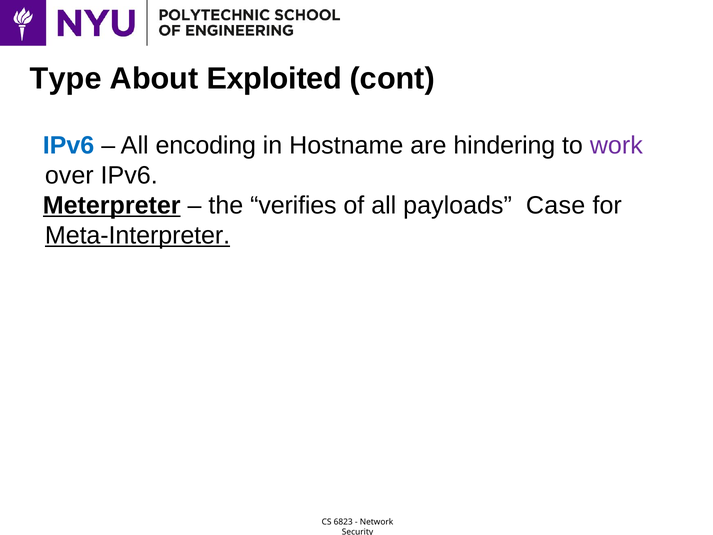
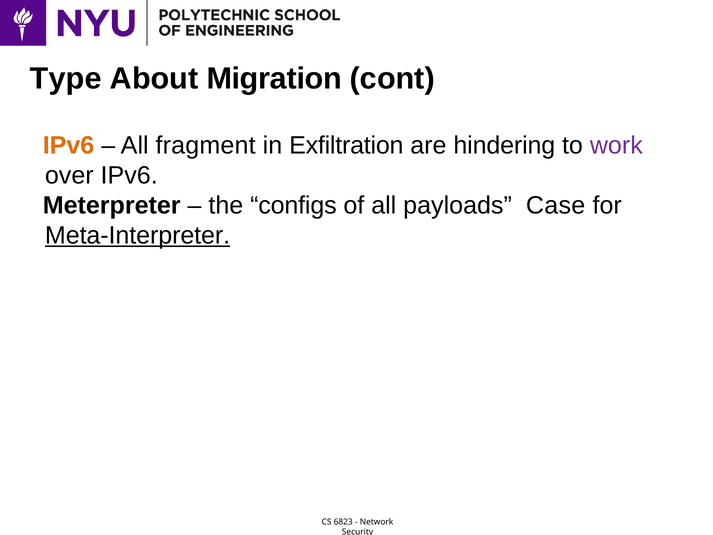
Exploited: Exploited -> Migration
IPv6 at (69, 145) colour: blue -> orange
encoding: encoding -> fragment
Hostname: Hostname -> Exfiltration
Meterpreter underline: present -> none
verifies: verifies -> configs
